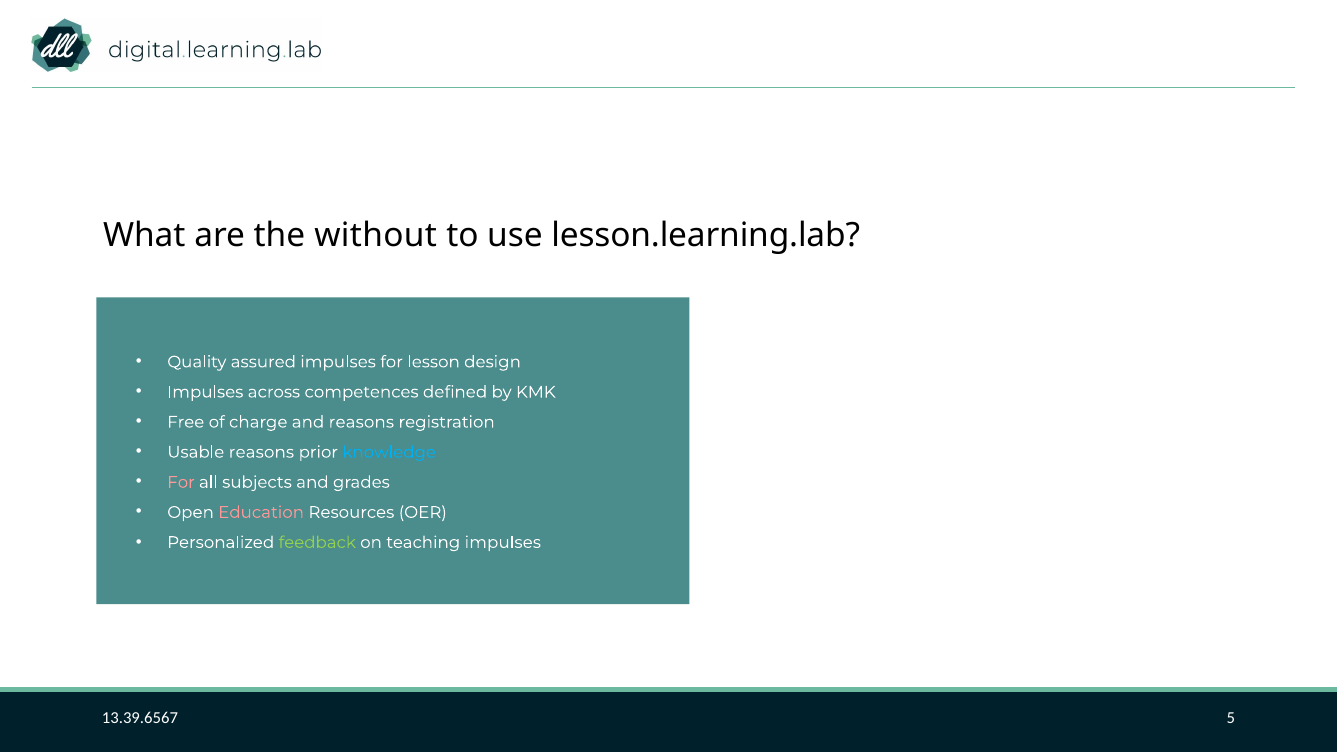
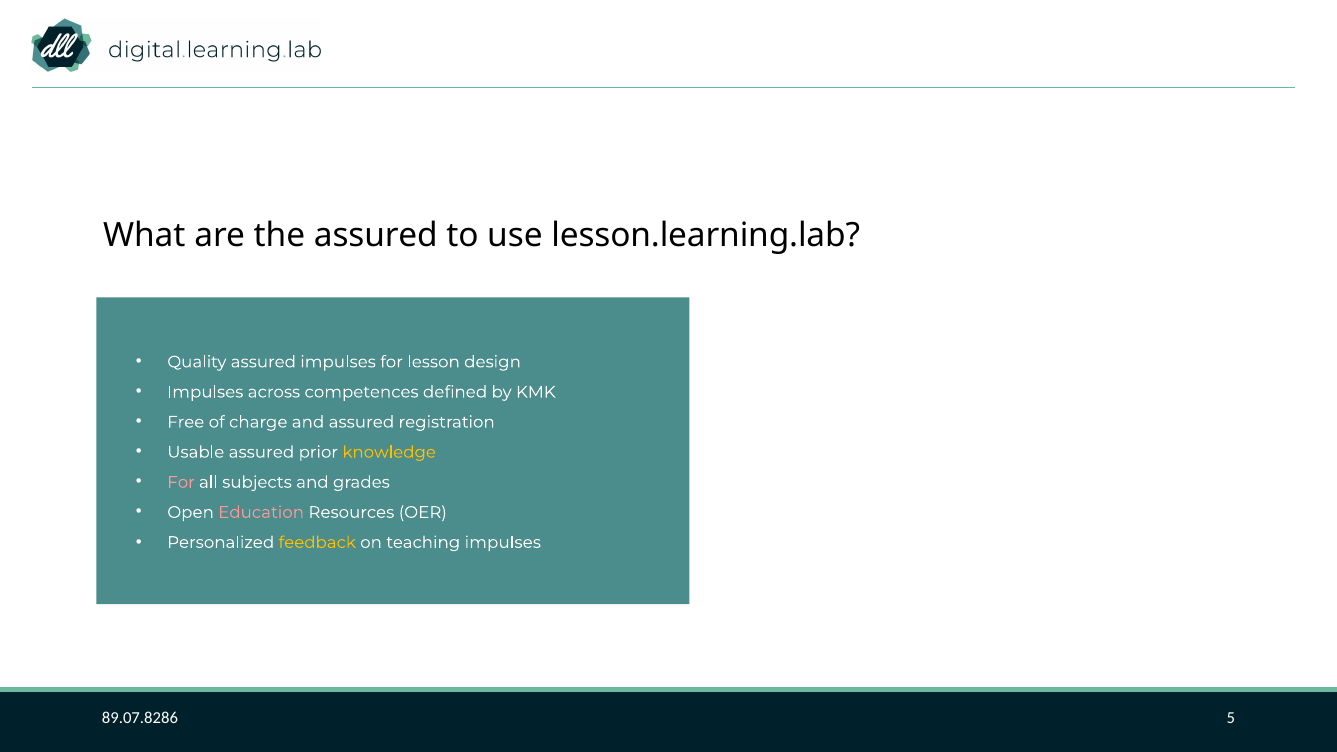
the without: without -> assured
and reasons: reasons -> assured
Usable reasons: reasons -> assured
knowledge colour: light blue -> yellow
feedback colour: light green -> yellow
13.39.6567: 13.39.6567 -> 89.07.8286
